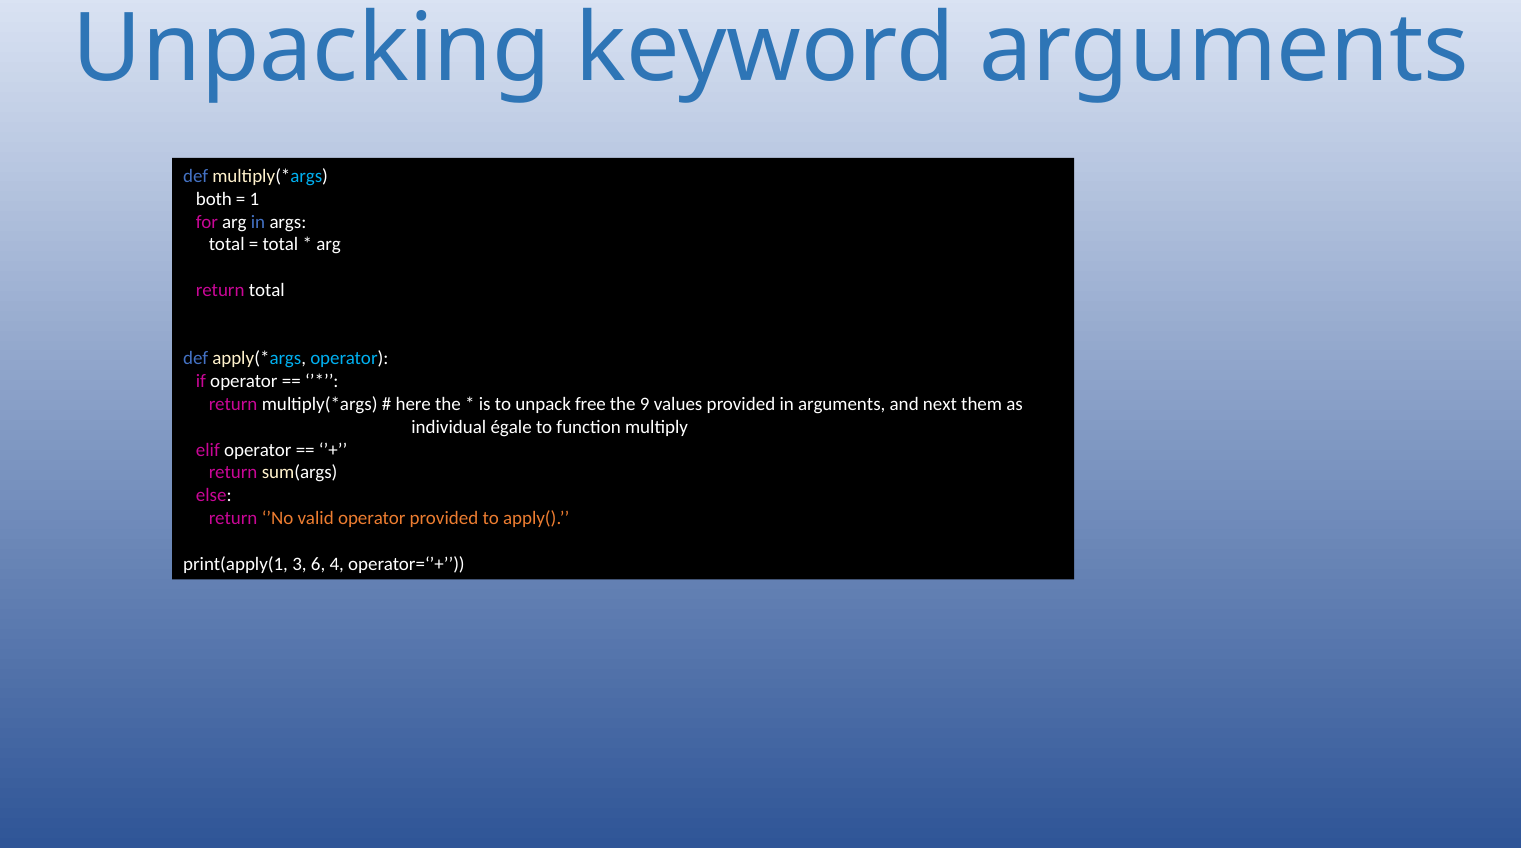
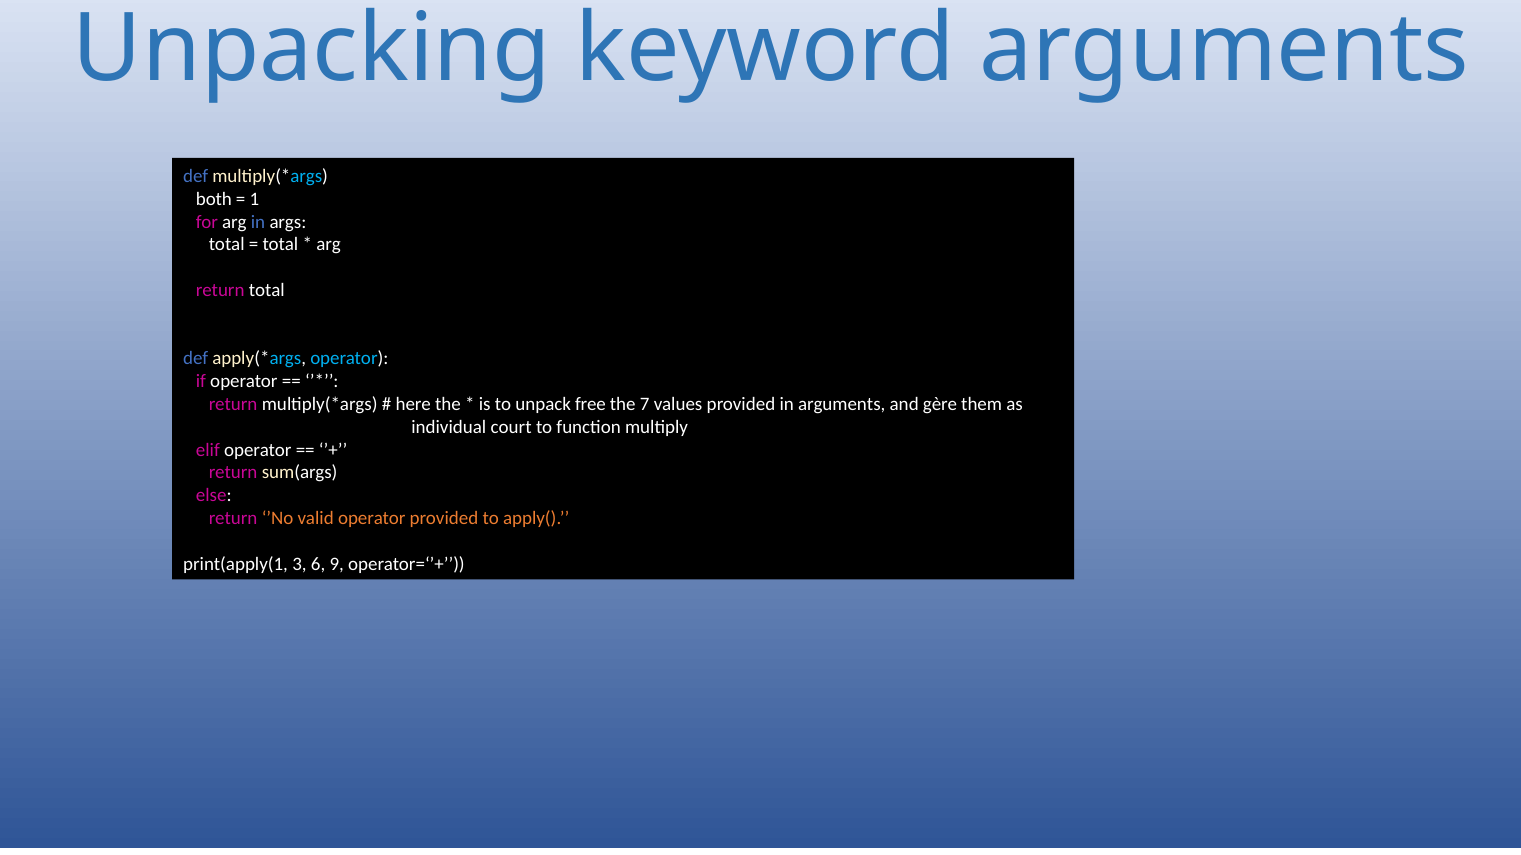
9: 9 -> 7
next: next -> gère
égale: égale -> court
4: 4 -> 9
